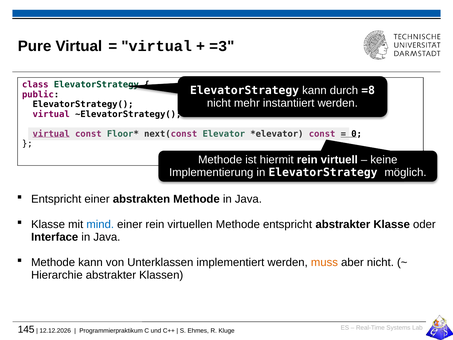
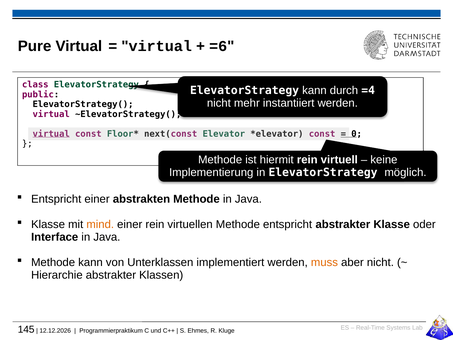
=3: =3 -> =6
=8: =8 -> =4
mind colour: blue -> orange
